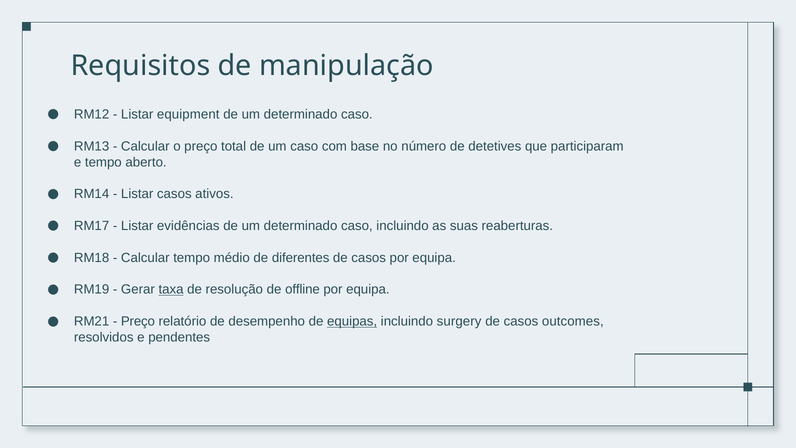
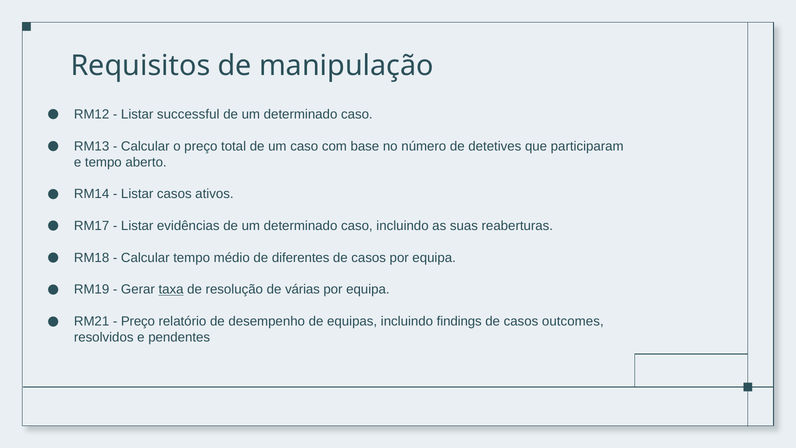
equipment: equipment -> successful
offline: offline -> várias
equipas underline: present -> none
surgery: surgery -> findings
